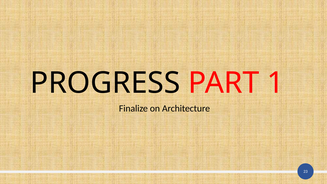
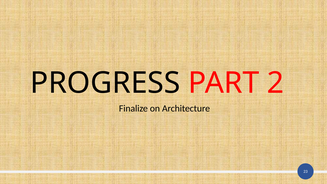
1: 1 -> 2
